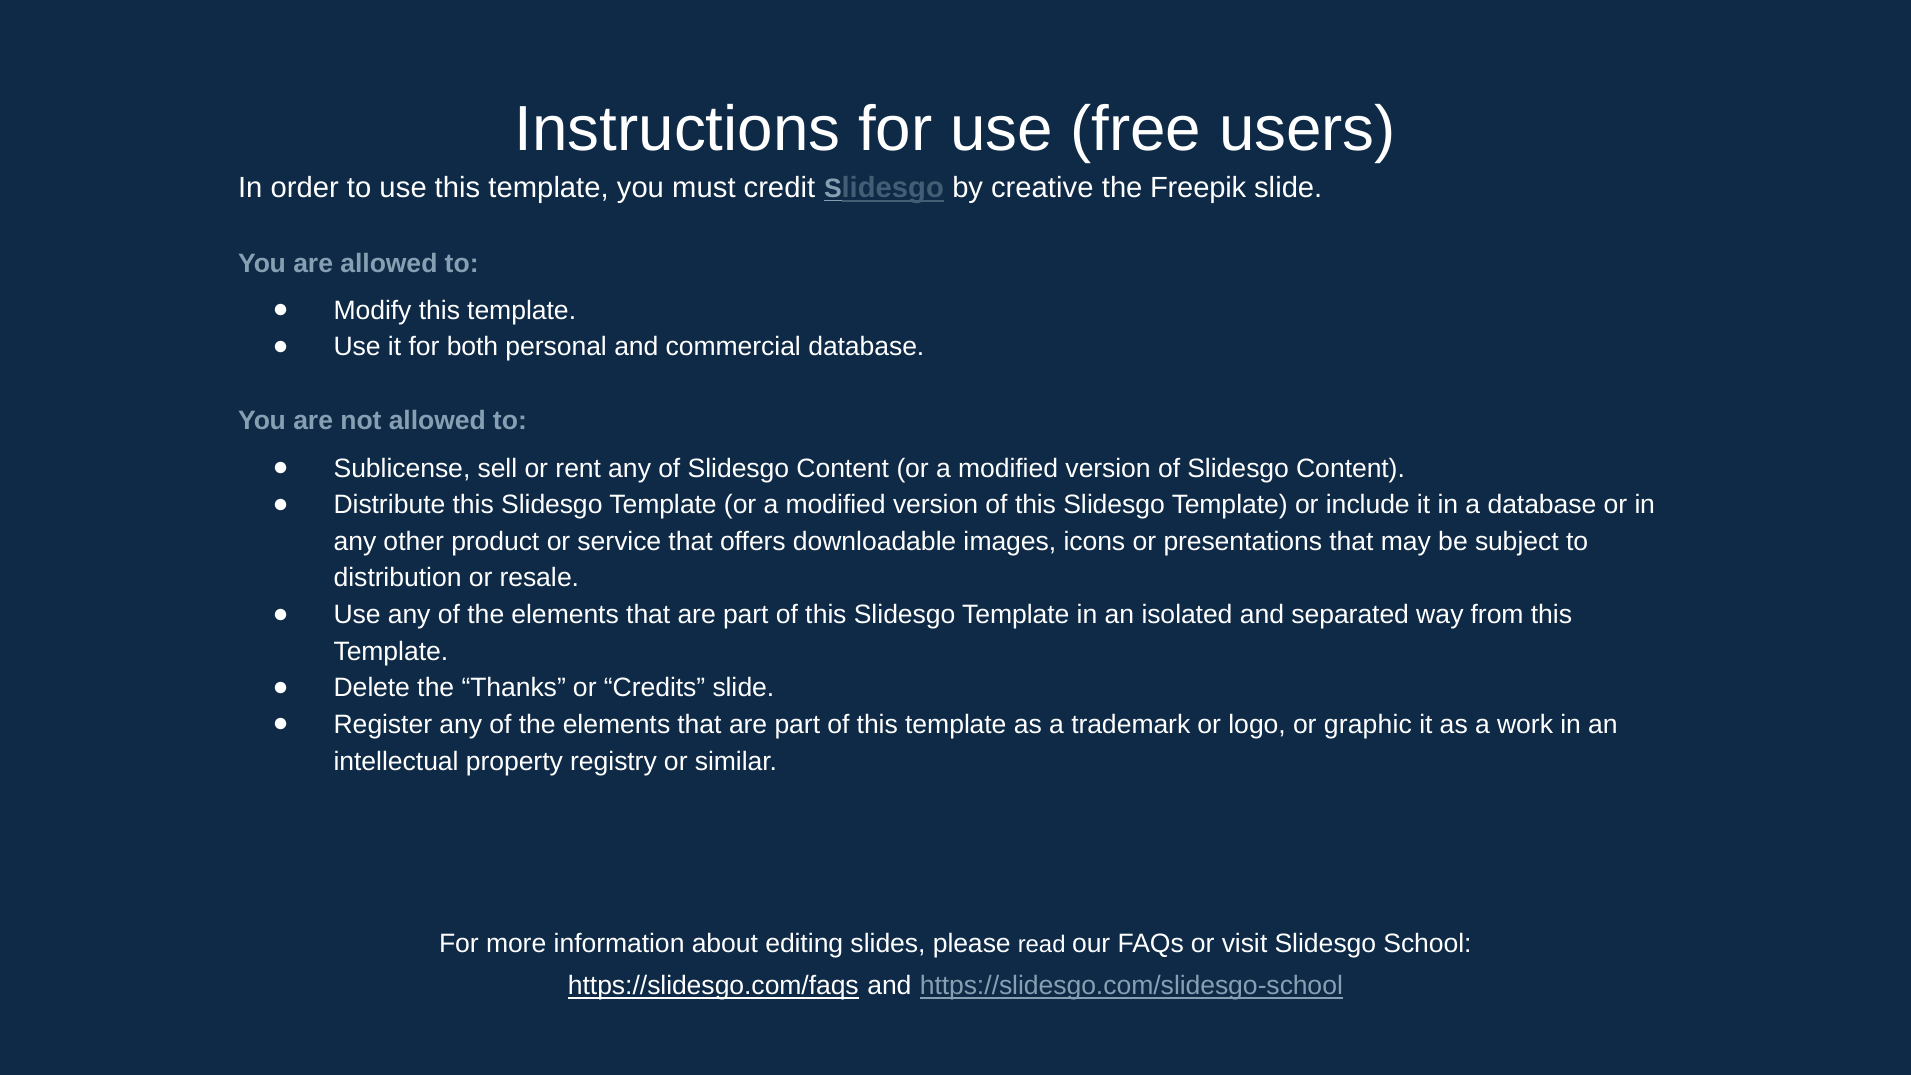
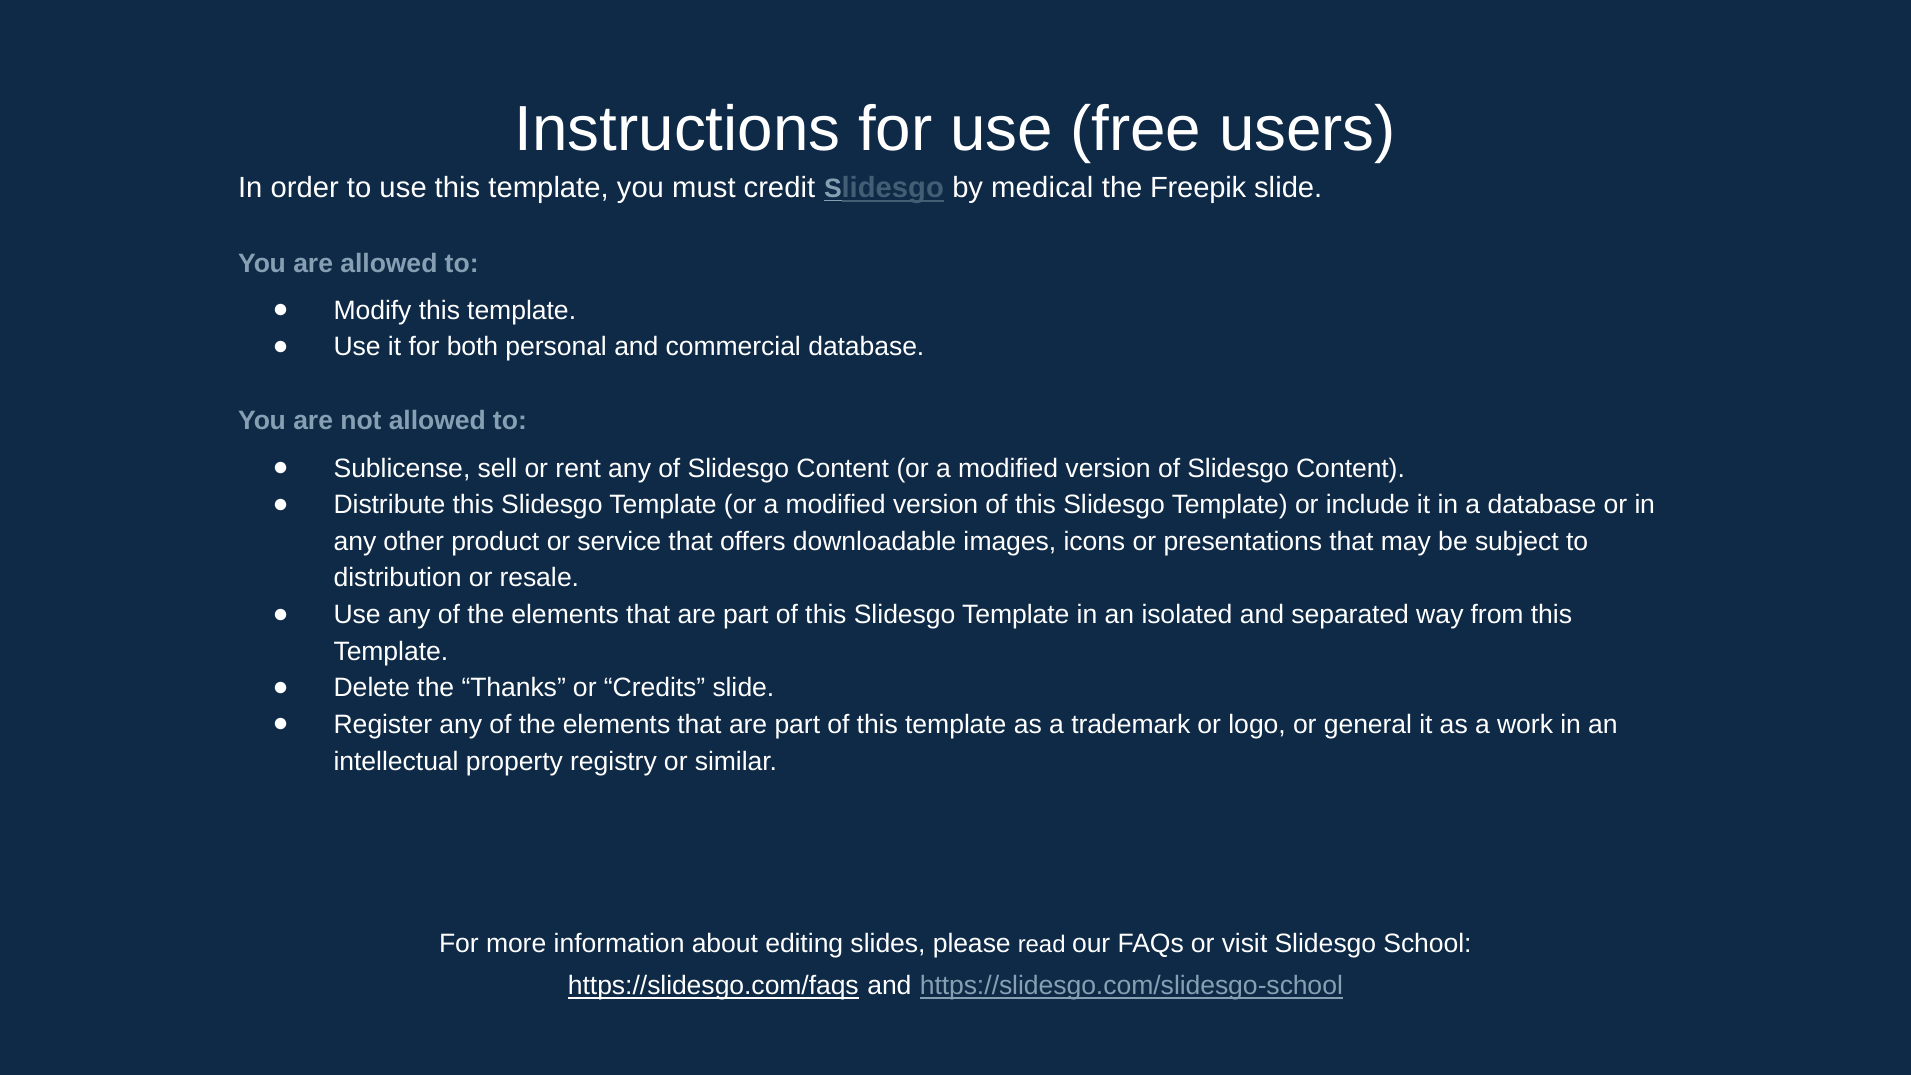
creative: creative -> medical
graphic: graphic -> general
